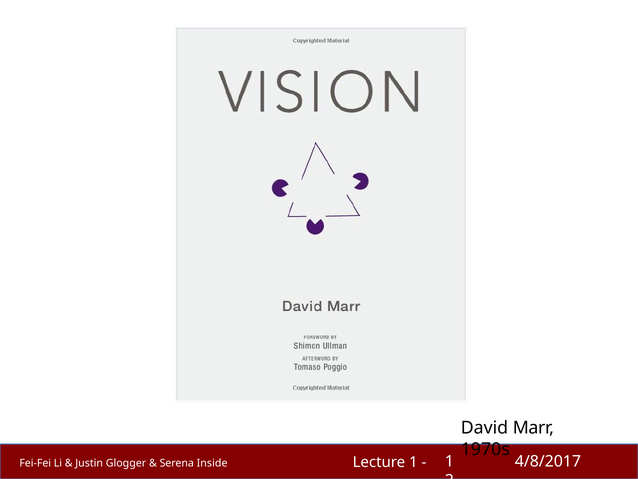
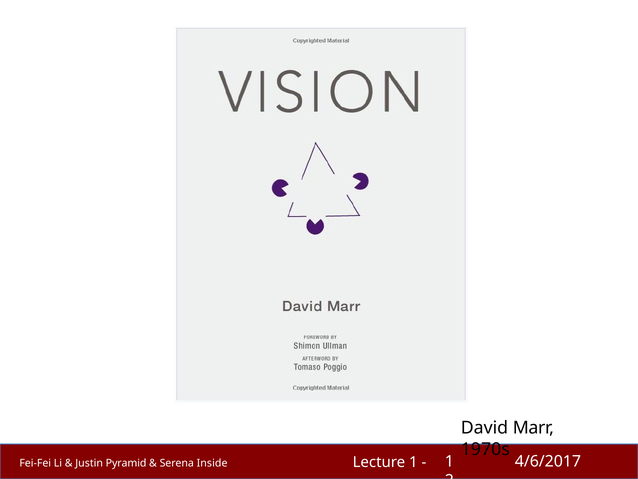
4/8/2017: 4/8/2017 -> 4/6/2017
Glogger: Glogger -> Pyramid
